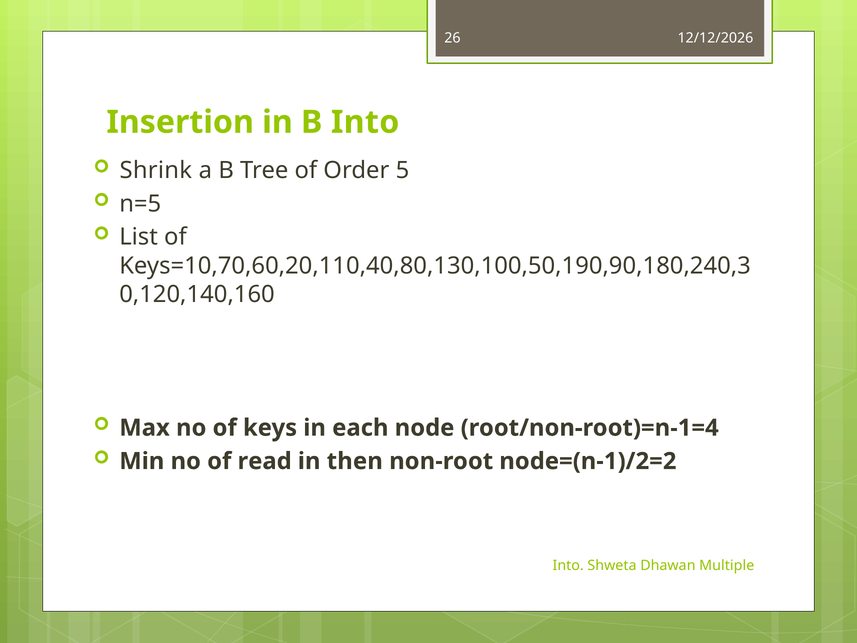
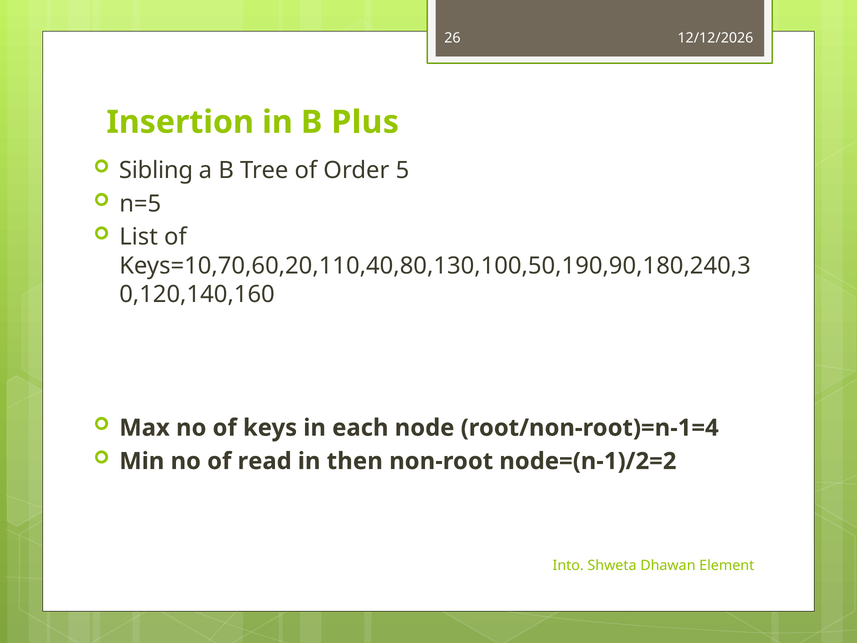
B Into: Into -> Plus
Shrink: Shrink -> Sibling
Multiple: Multiple -> Element
